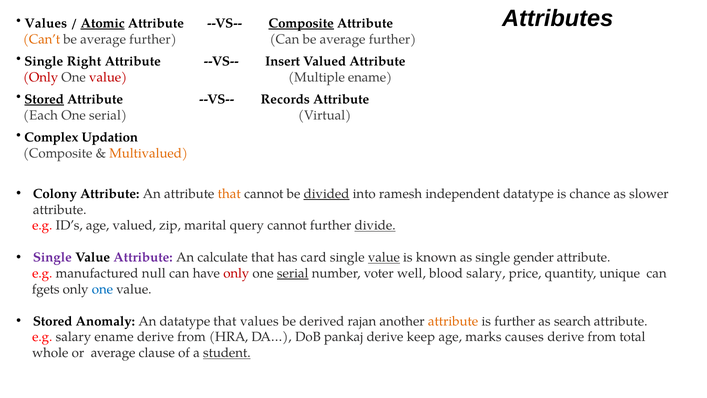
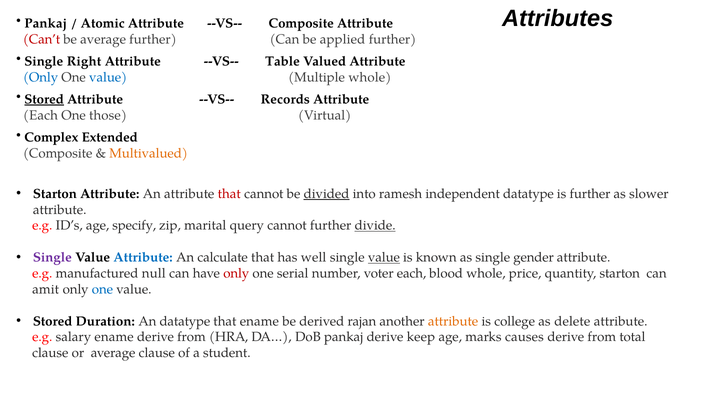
Values at (46, 23): Values -> Pankaj
Atomic underline: present -> none
Composite at (301, 23) underline: present -> none
Can’t colour: orange -> red
Can be average: average -> applied
Insert: Insert -> Table
Only at (41, 77) colour: red -> blue
value at (108, 77) colour: red -> blue
Multiple ename: ename -> whole
serial at (108, 115): serial -> those
Updation: Updation -> Extended
Colony at (55, 194): Colony -> Starton
that at (229, 194) colour: orange -> red
is chance: chance -> further
age valued: valued -> specify
Attribute at (143, 257) colour: purple -> blue
card: card -> well
serial at (293, 273) underline: present -> none
voter well: well -> each
blood salary: salary -> whole
quantity unique: unique -> starton
fgets: fgets -> amit
Anomaly: Anomaly -> Duration
that values: values -> ename
is further: further -> college
search: search -> delete
whole at (50, 353): whole -> clause
student underline: present -> none
